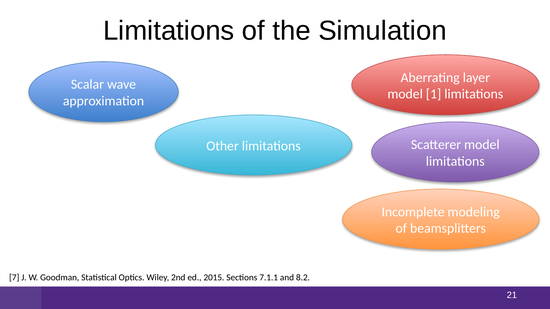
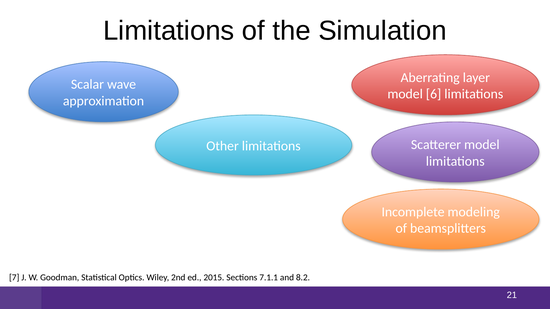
1: 1 -> 6
